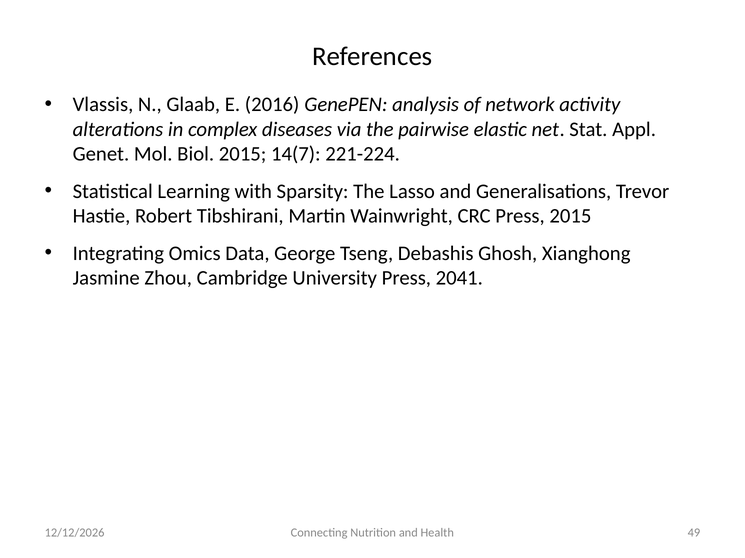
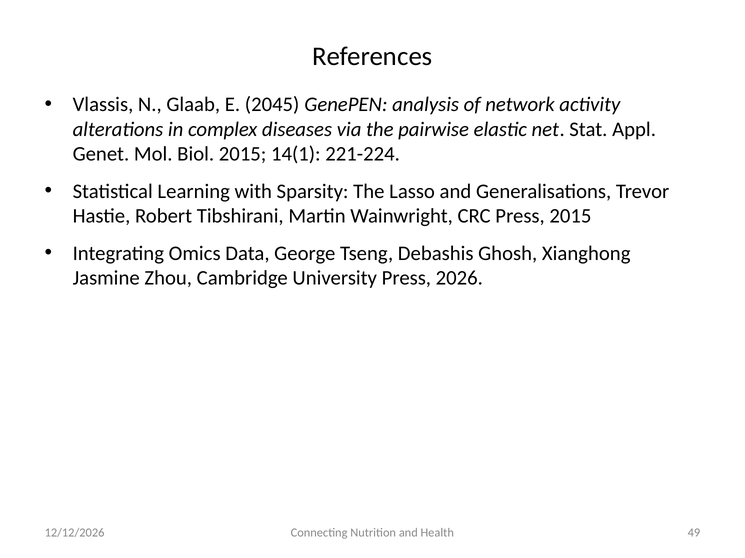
2016: 2016 -> 2045
14(7: 14(7 -> 14(1
2041: 2041 -> 2026
